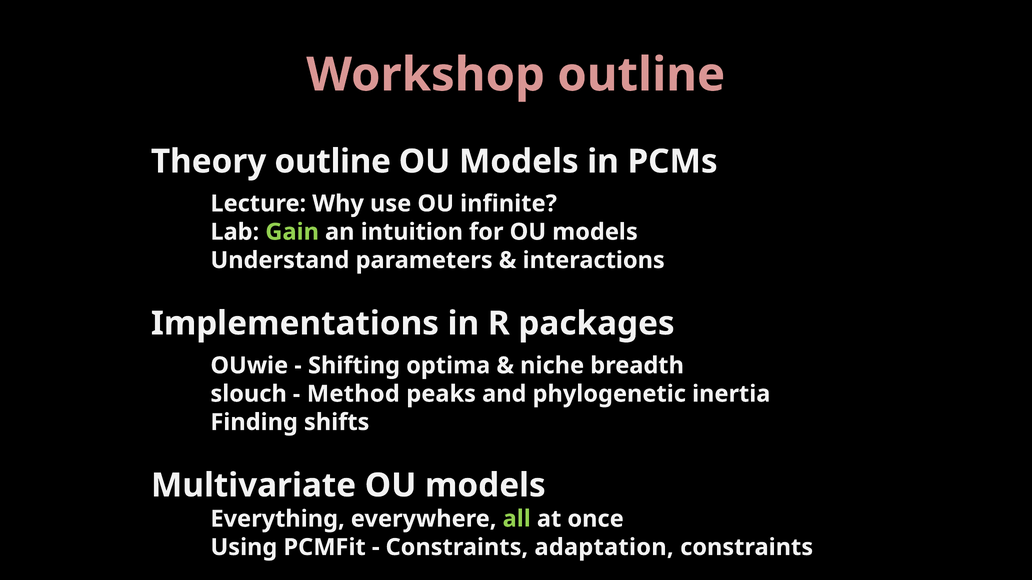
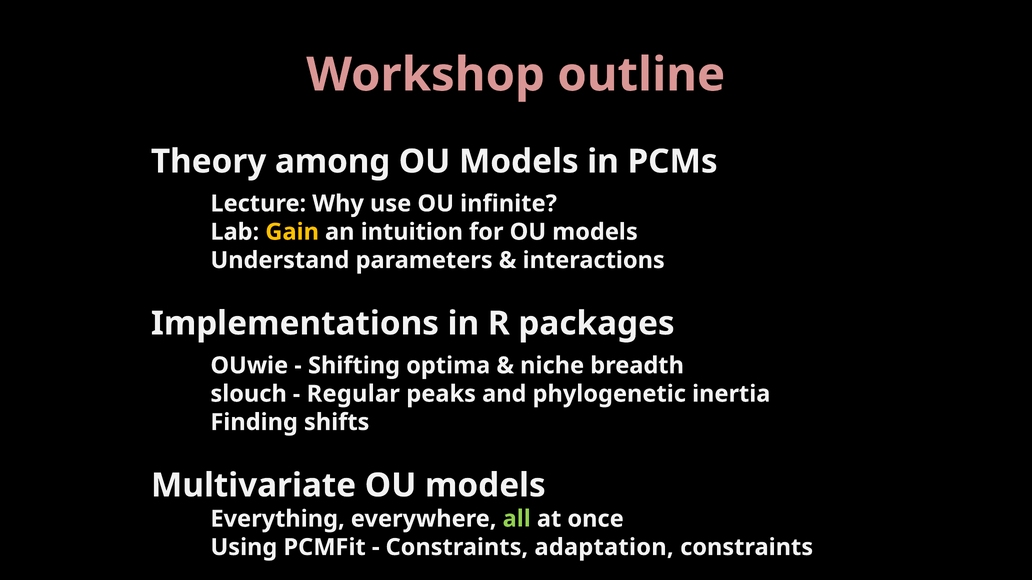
Theory outline: outline -> among
Gain colour: light green -> yellow
Method: Method -> Regular
